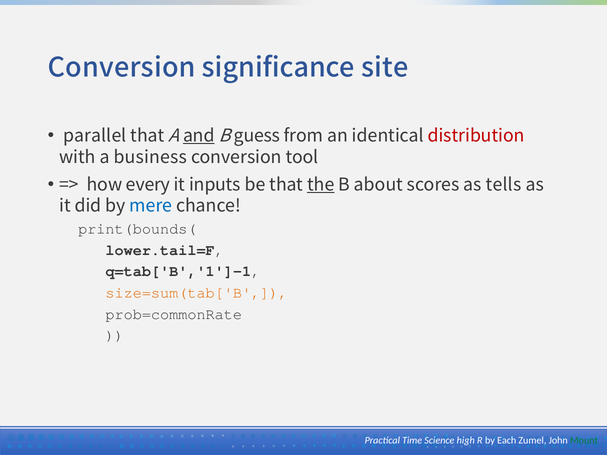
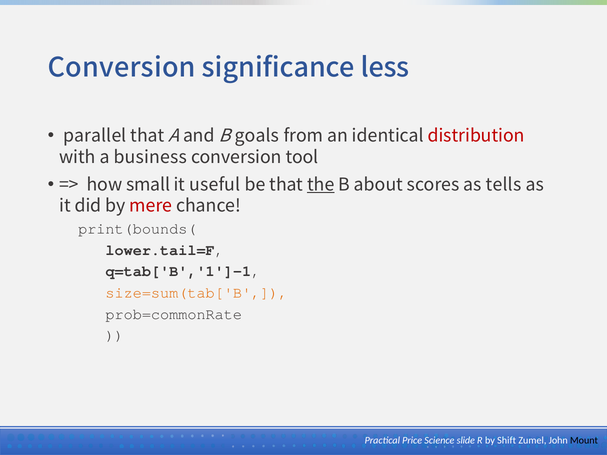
site: site -> less
and underline: present -> none
guess: guess -> goals
every: every -> small
inputs: inputs -> useful
mere colour: blue -> red
Time: Time -> Price
high: high -> slide
Each: Each -> Shift
Mount colour: green -> black
